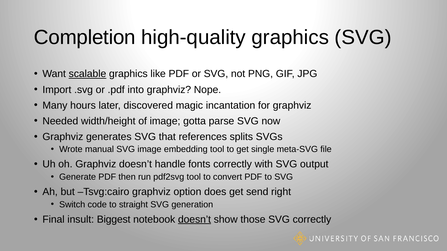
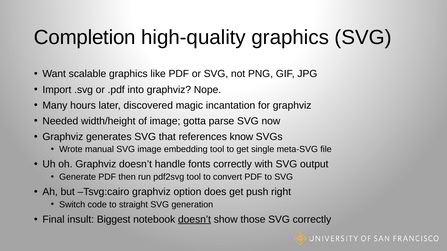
scalable underline: present -> none
splits: splits -> know
send: send -> push
